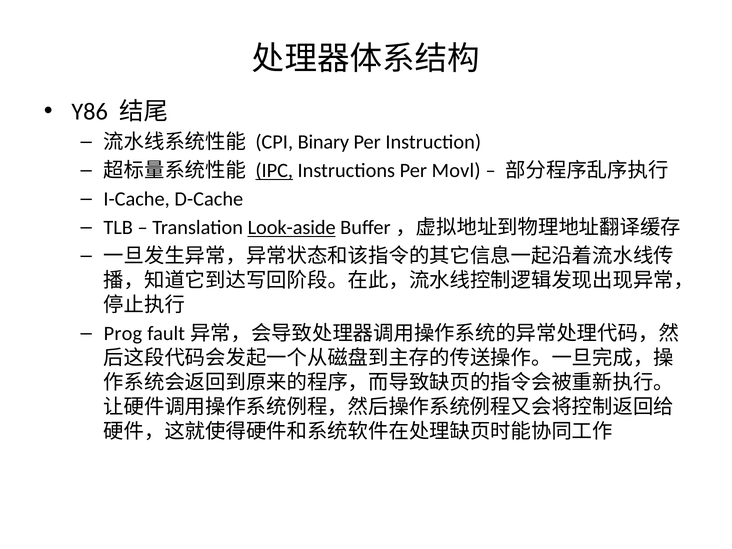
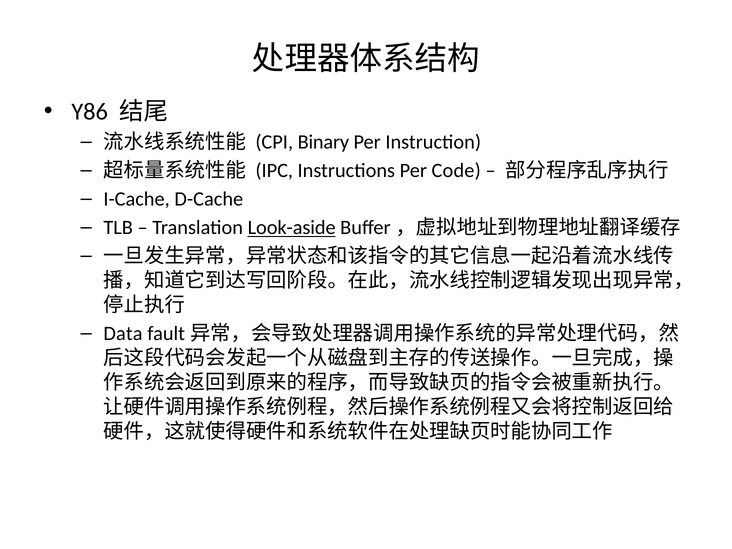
IPC underline: present -> none
Movl: Movl -> Code
Prog: Prog -> Data
